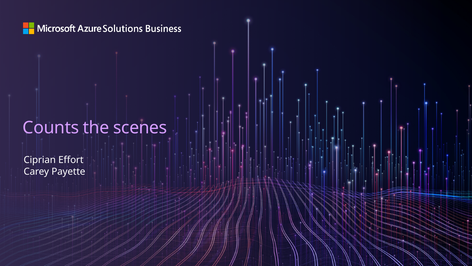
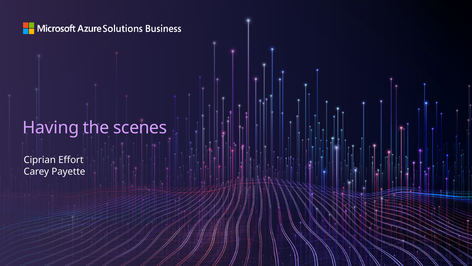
Counts: Counts -> Having
